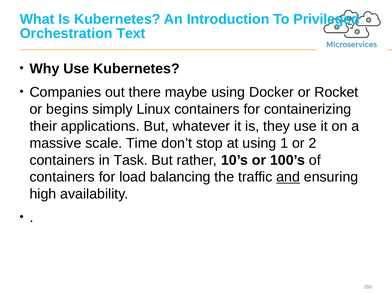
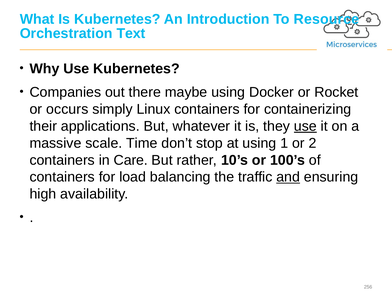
Privileged: Privileged -> Resource
begins: begins -> occurs
use at (305, 126) underline: none -> present
Task: Task -> Care
